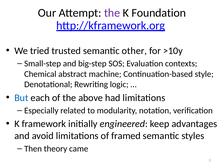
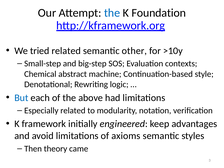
the at (112, 13) colour: purple -> blue
tried trusted: trusted -> related
framed: framed -> axioms
